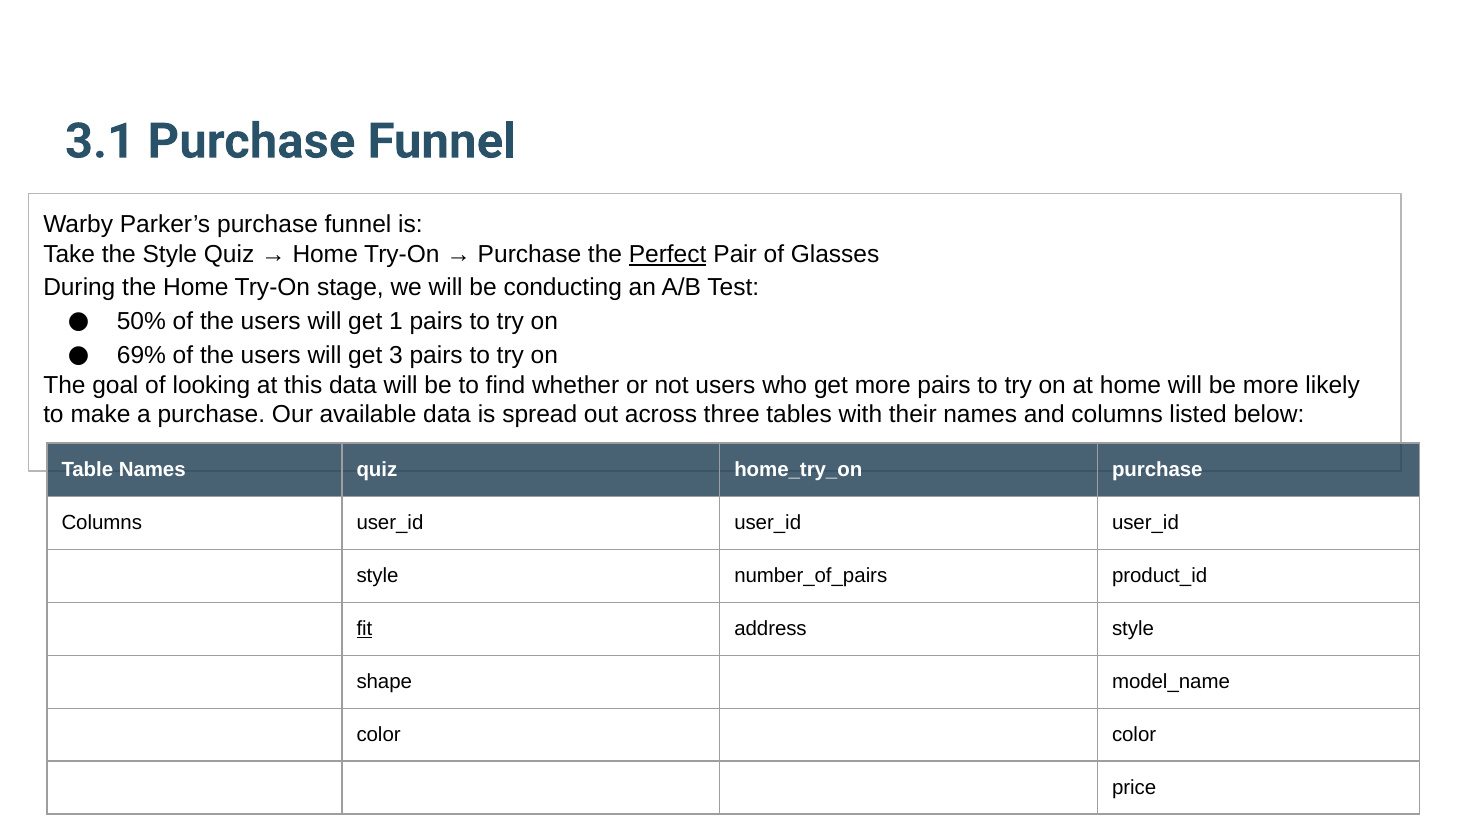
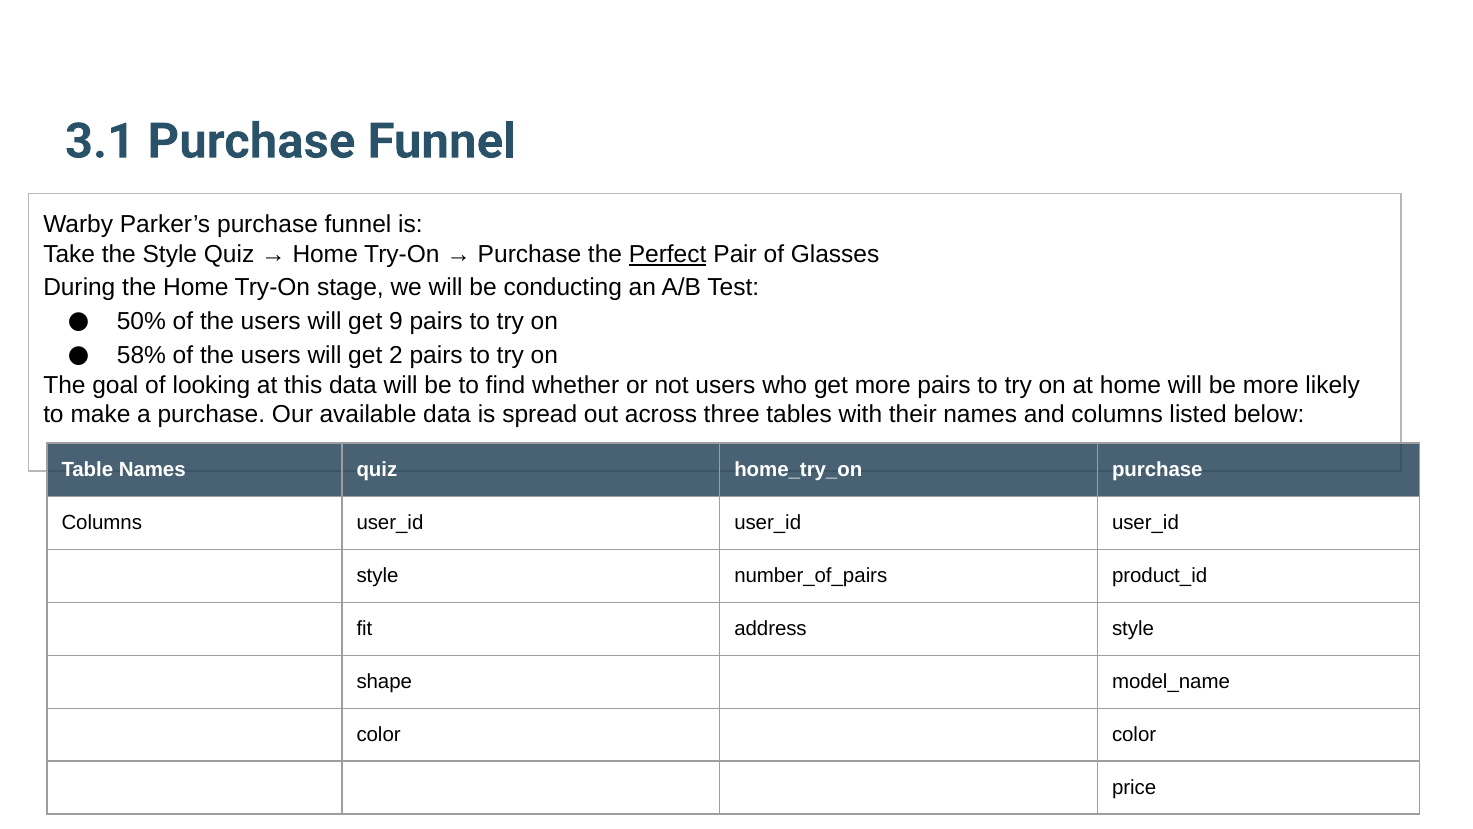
1: 1 -> 9
69%: 69% -> 58%
3: 3 -> 2
fit underline: present -> none
